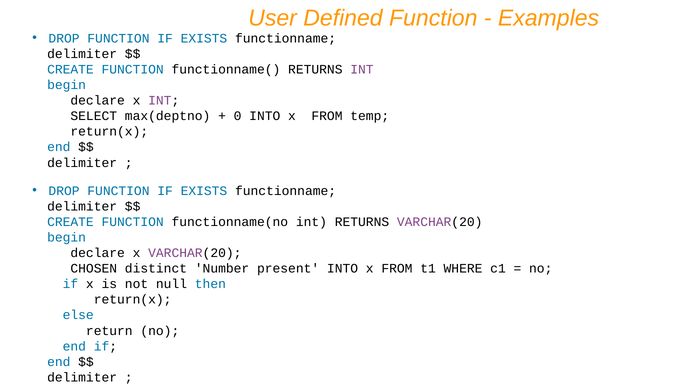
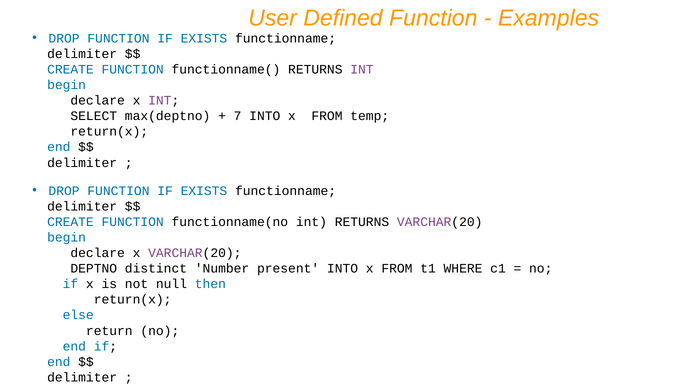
0: 0 -> 7
CHOSEN: CHOSEN -> DEPTNO
